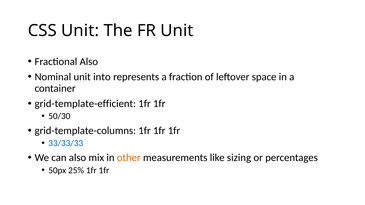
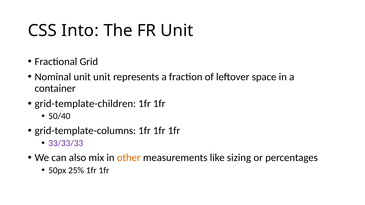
CSS Unit: Unit -> Into
Fractional Also: Also -> Grid
unit into: into -> unit
grid-template-efficient: grid-template-efficient -> grid-template-children
50/30: 50/30 -> 50/40
33/33/33 colour: blue -> purple
